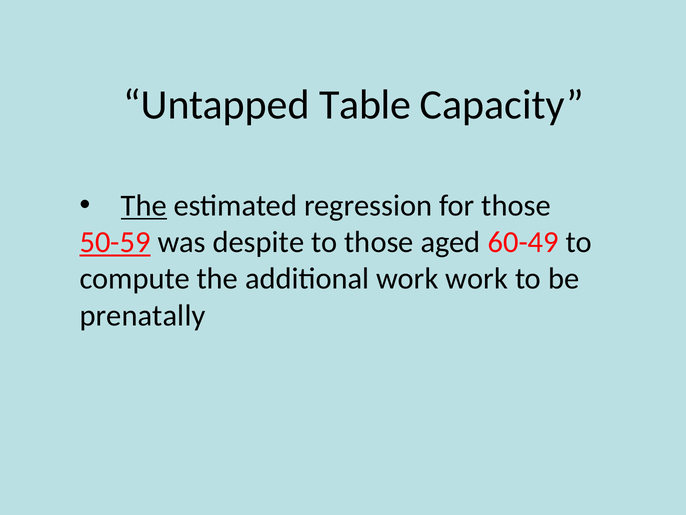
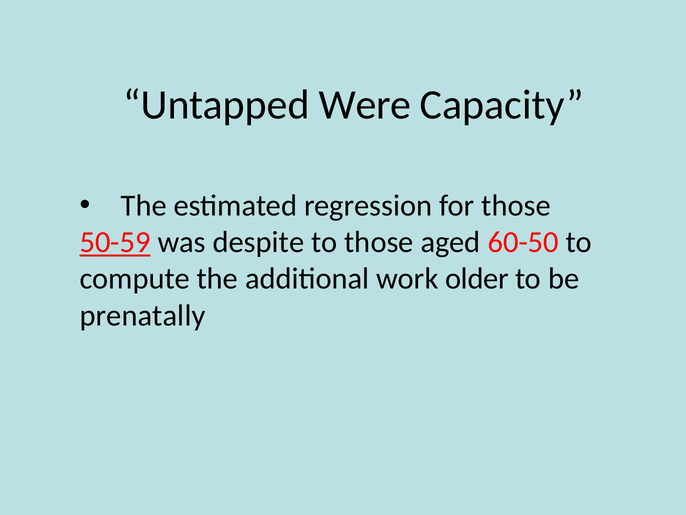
Table: Table -> Were
The at (144, 205) underline: present -> none
60-49: 60-49 -> 60-50
work work: work -> older
